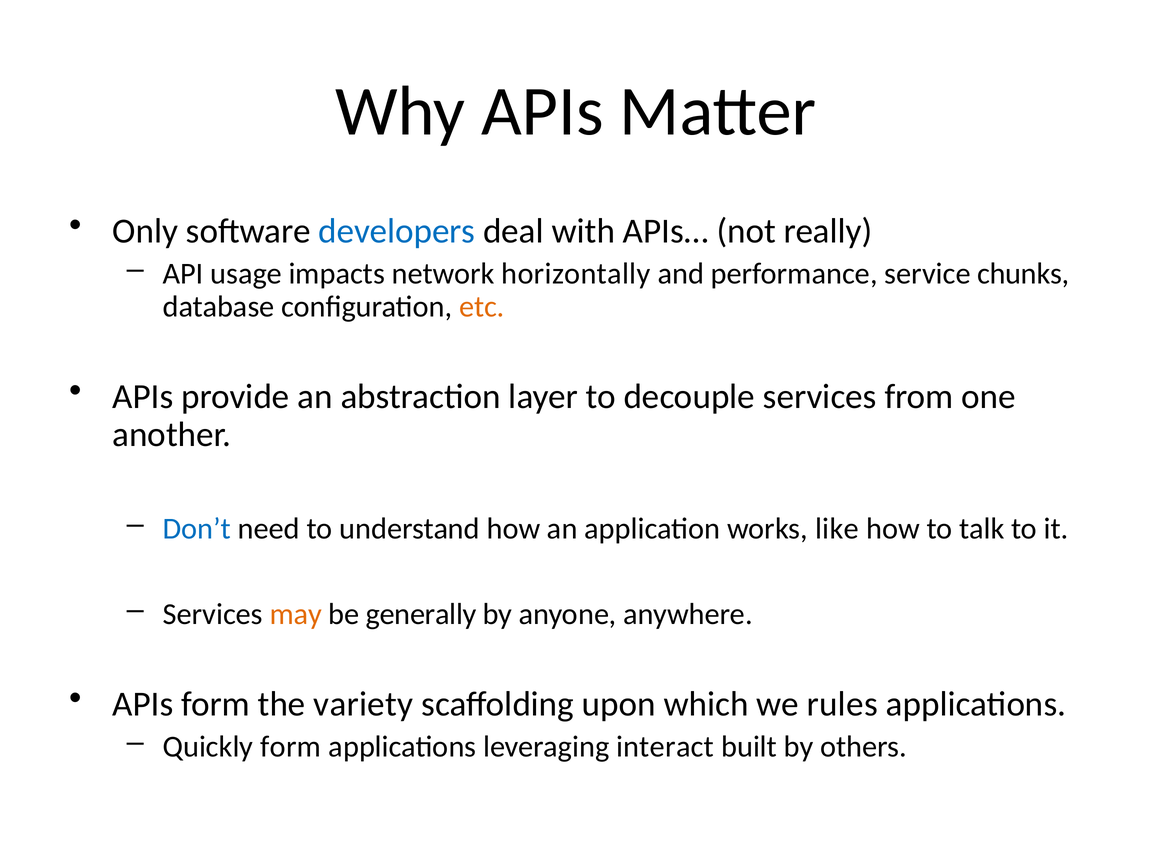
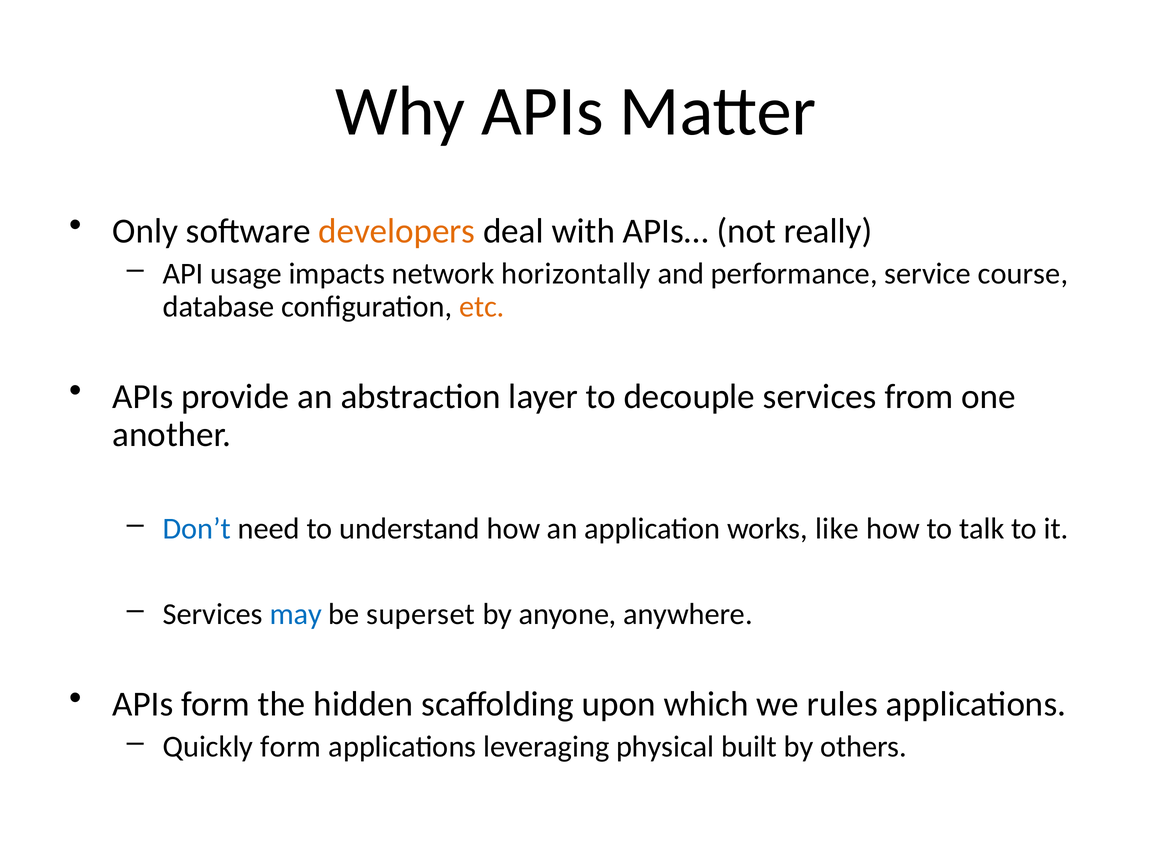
developers colour: blue -> orange
chunks: chunks -> course
may colour: orange -> blue
generally: generally -> superset
variety: variety -> hidden
interact: interact -> physical
